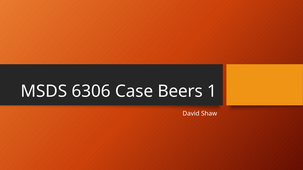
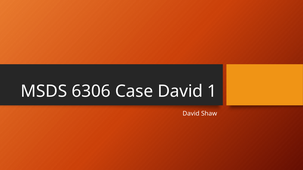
Case Beers: Beers -> David
